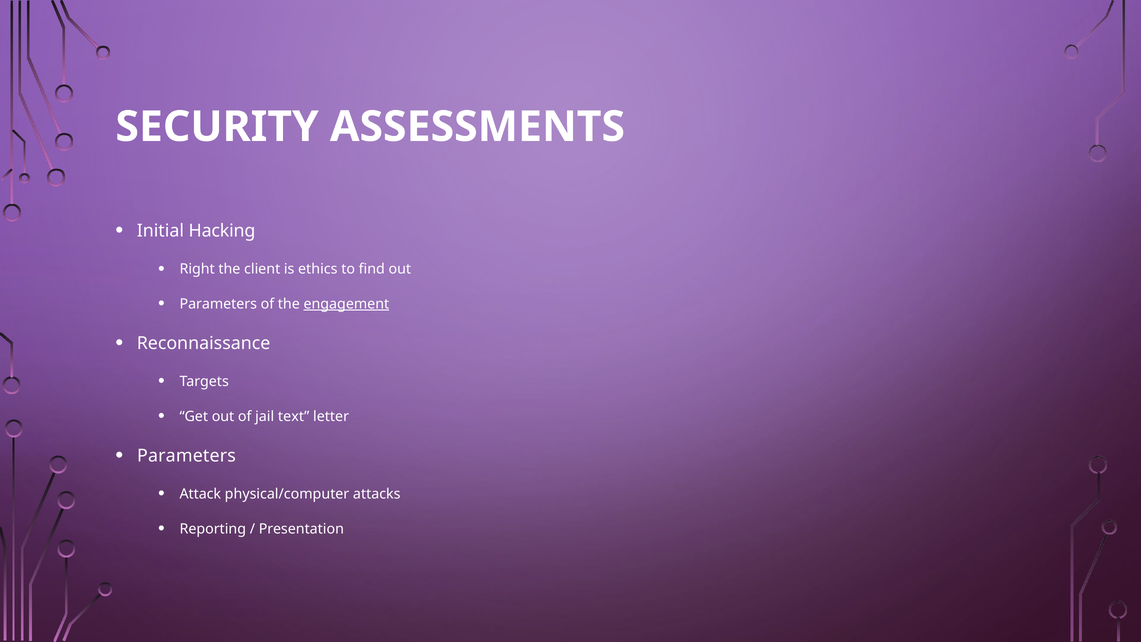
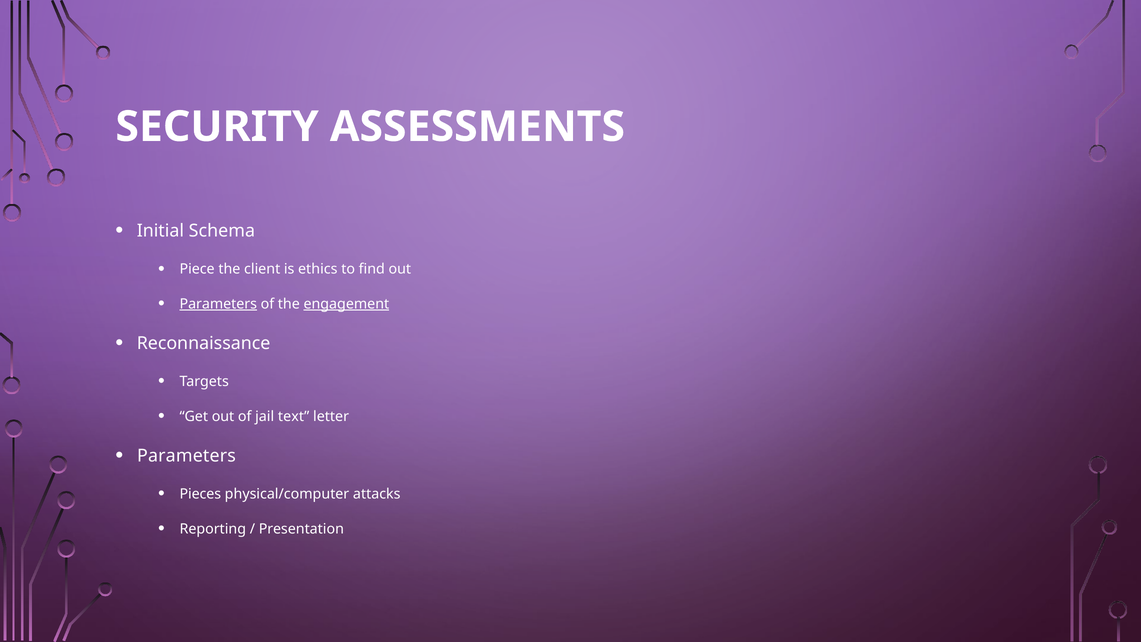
Hacking: Hacking -> Schema
Right: Right -> Piece
Parameters at (218, 304) underline: none -> present
Attack: Attack -> Pieces
